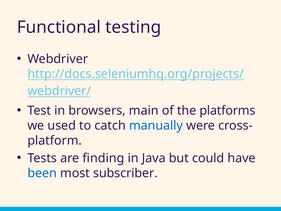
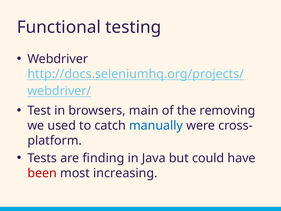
platforms: platforms -> removing
been colour: blue -> red
subscriber: subscriber -> increasing
